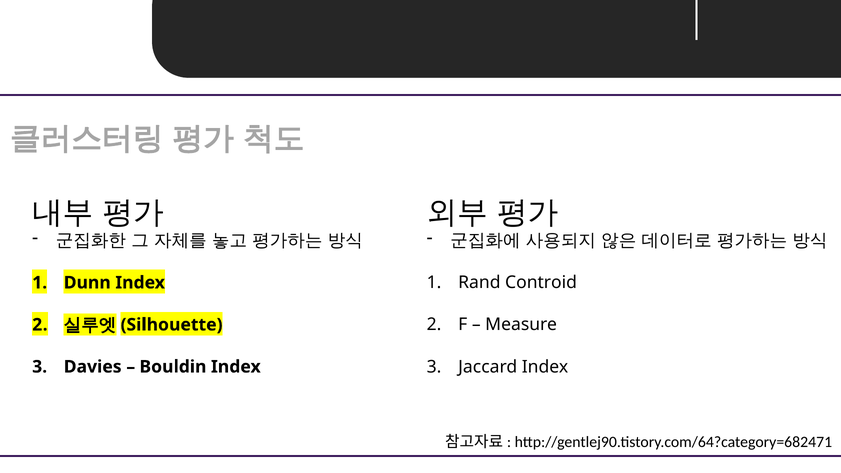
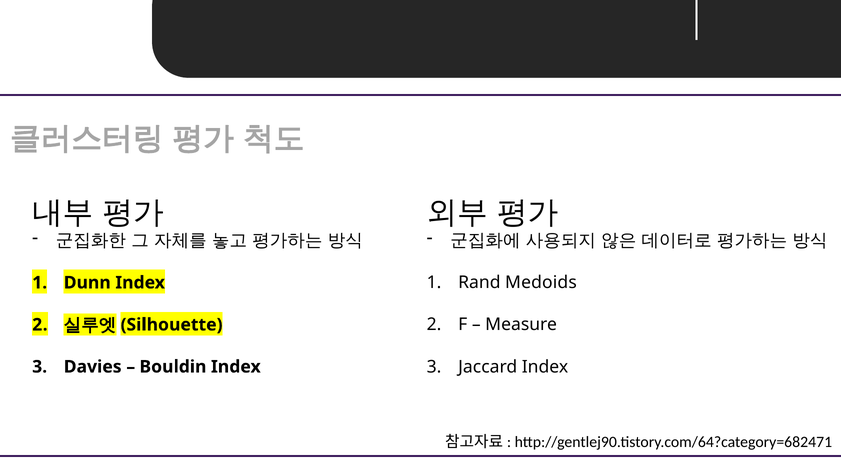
Controid: Controid -> Medoids
